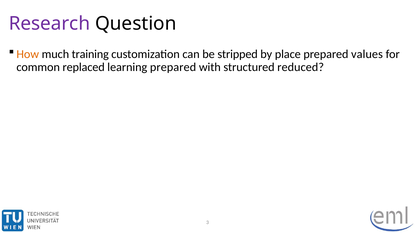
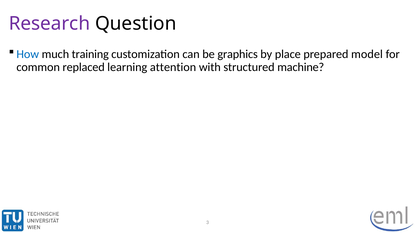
How colour: orange -> blue
stripped: stripped -> graphics
values: values -> model
learning prepared: prepared -> attention
reduced: reduced -> machine
